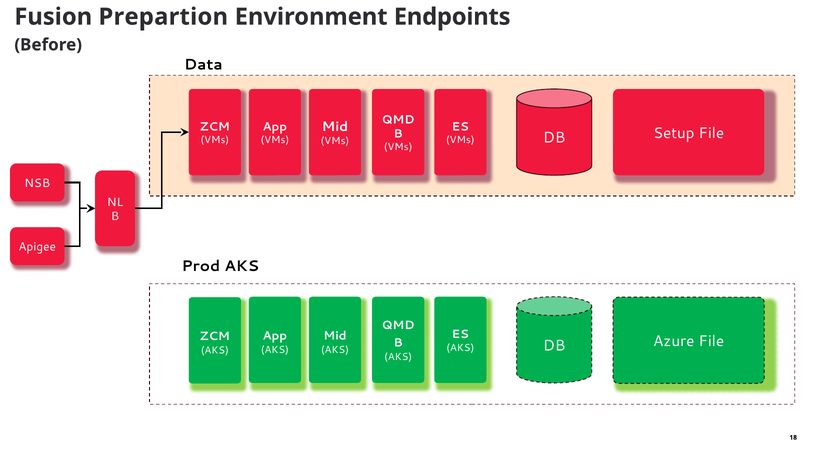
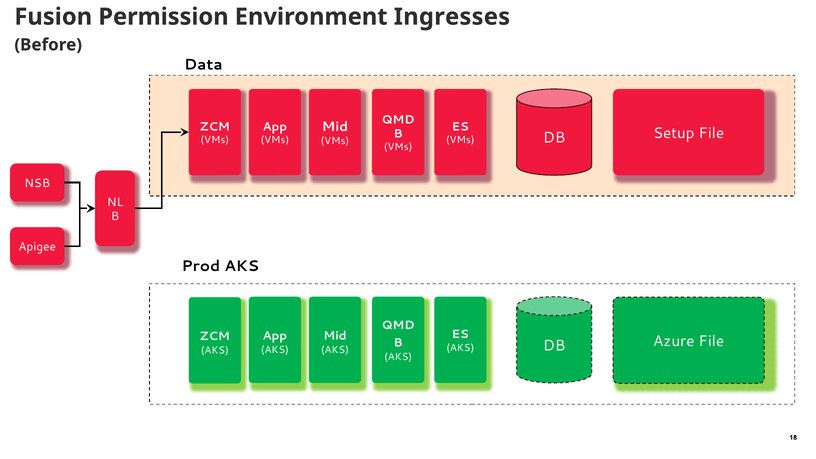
Prepartion: Prepartion -> Permission
Endpoints: Endpoints -> Ingresses
